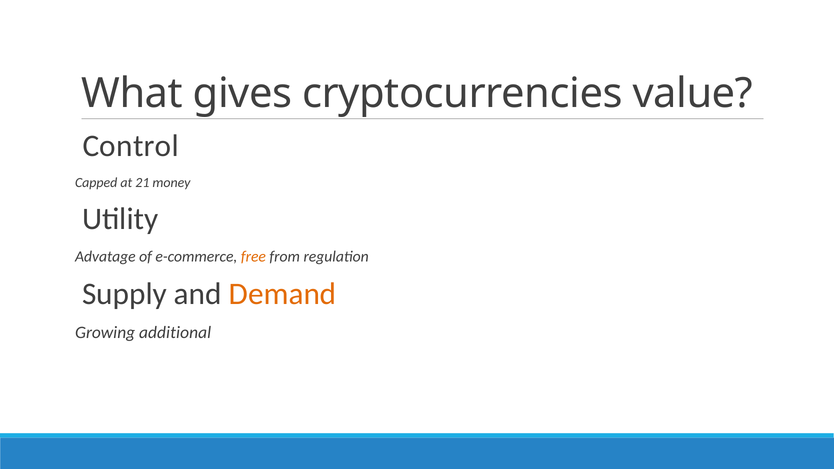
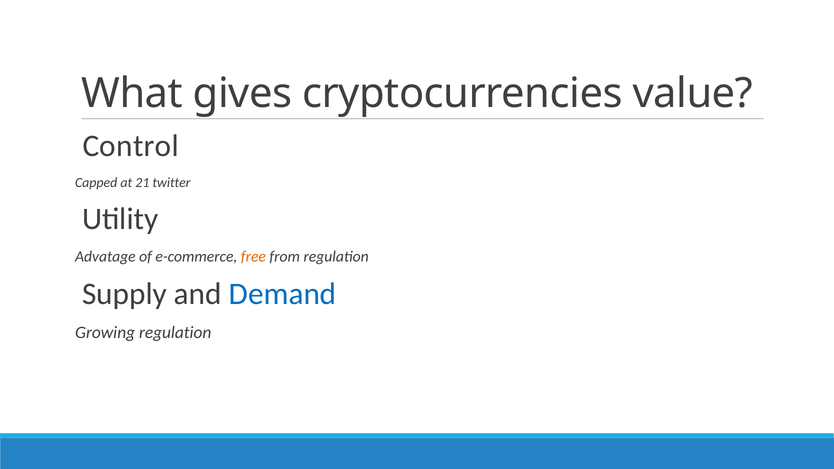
money: money -> twitter
Demand colour: orange -> blue
Growing additional: additional -> regulation
